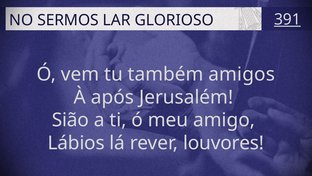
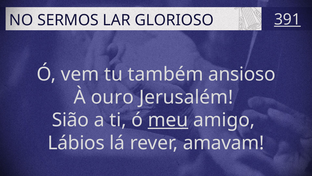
amigos: amigos -> ansioso
após: após -> ouro
meu underline: none -> present
louvores: louvores -> amavam
